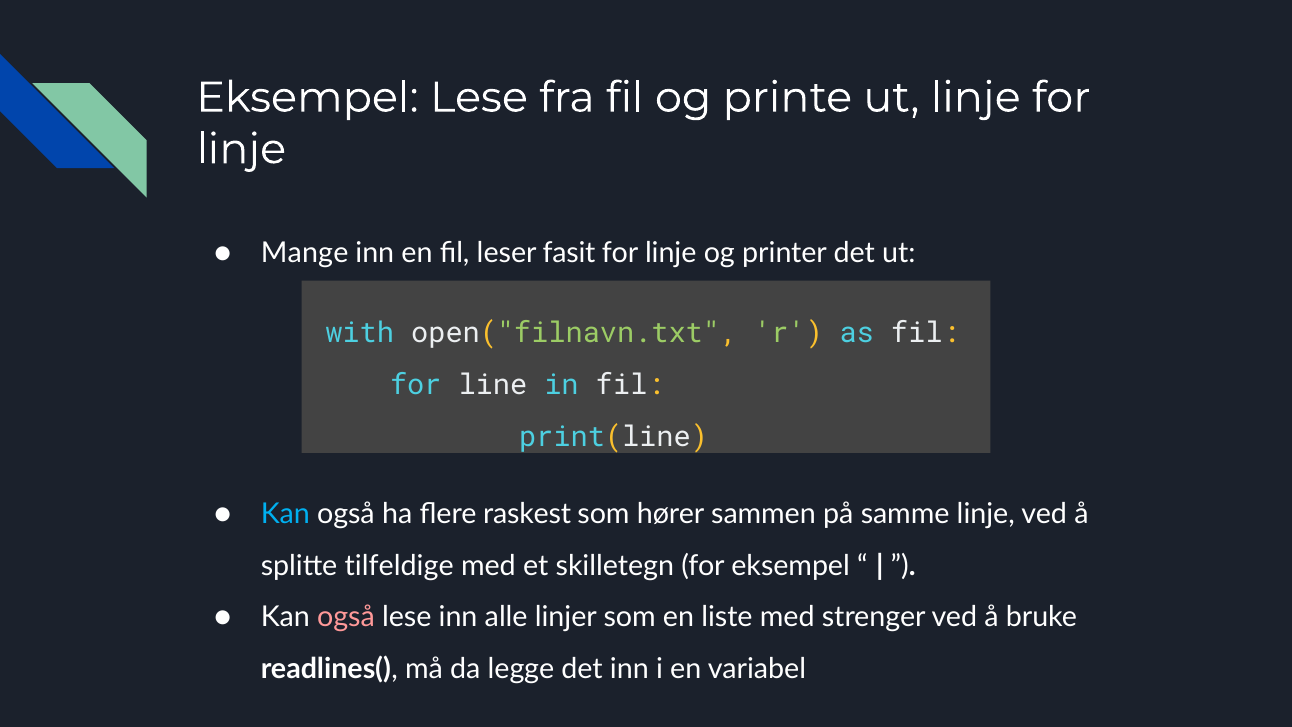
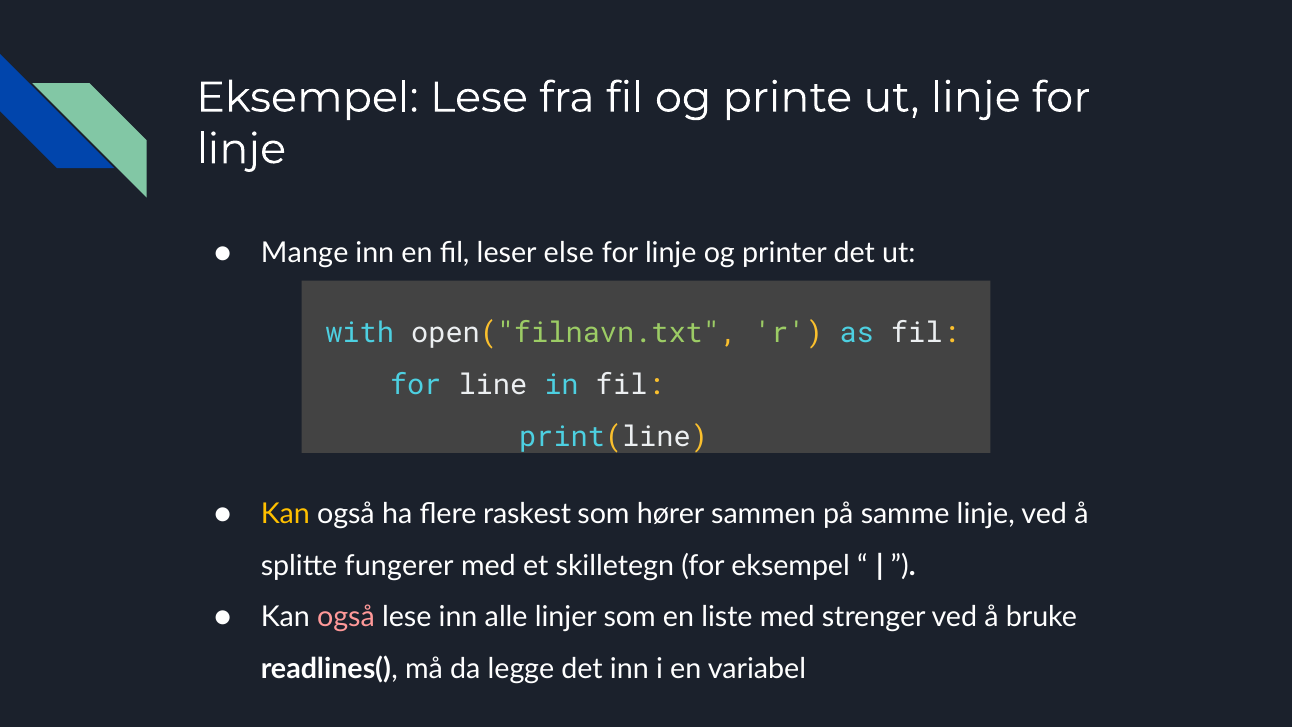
fasit: fasit -> else
Kan at (285, 514) colour: light blue -> yellow
tilfeldige: tilfeldige -> fungerer
